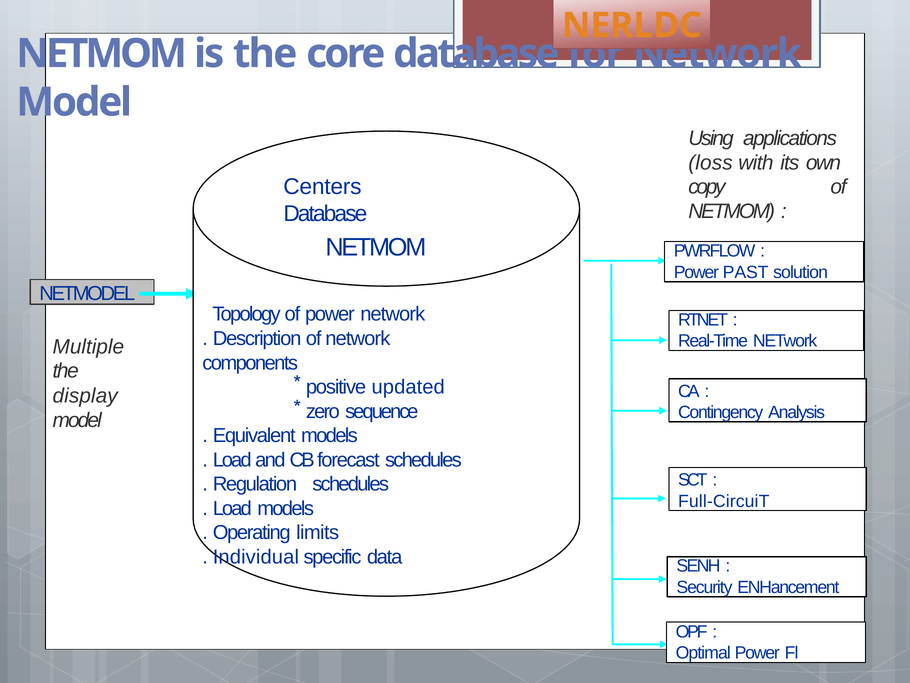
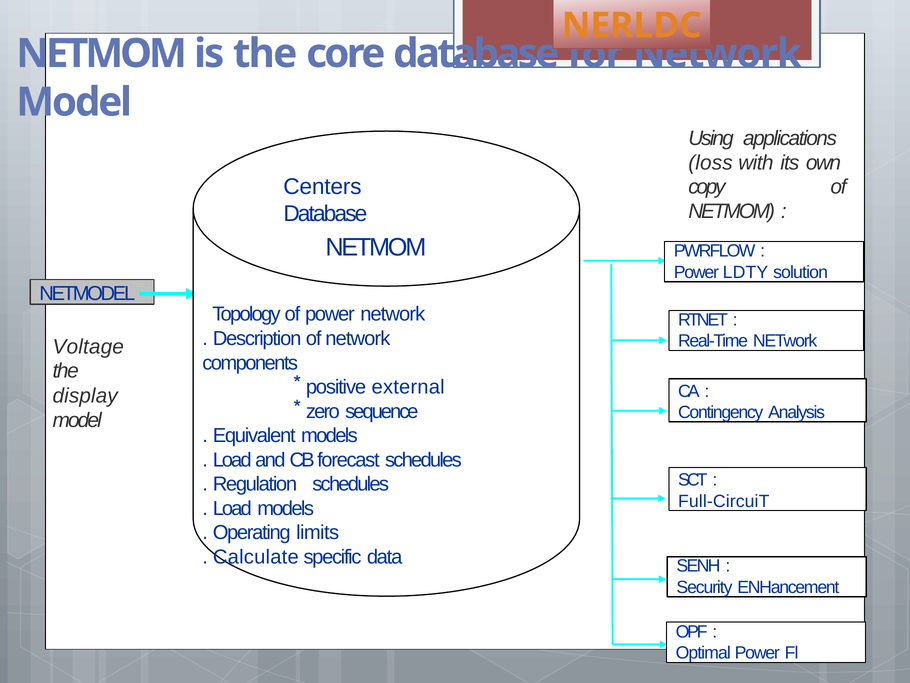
PAST: PAST -> LDTY
Multiple: Multiple -> Voltage
updated: updated -> external
Individual: Individual -> Calculate
